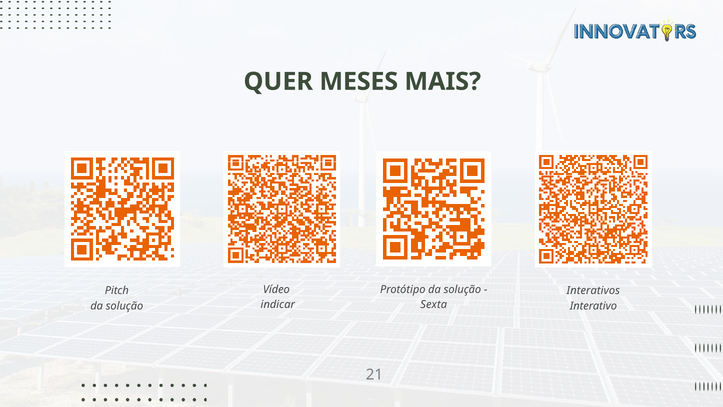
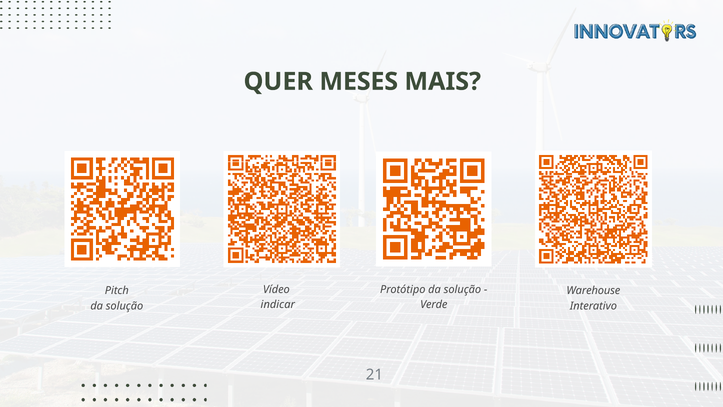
Interativos: Interativos -> Warehouse
Sexta: Sexta -> Verde
